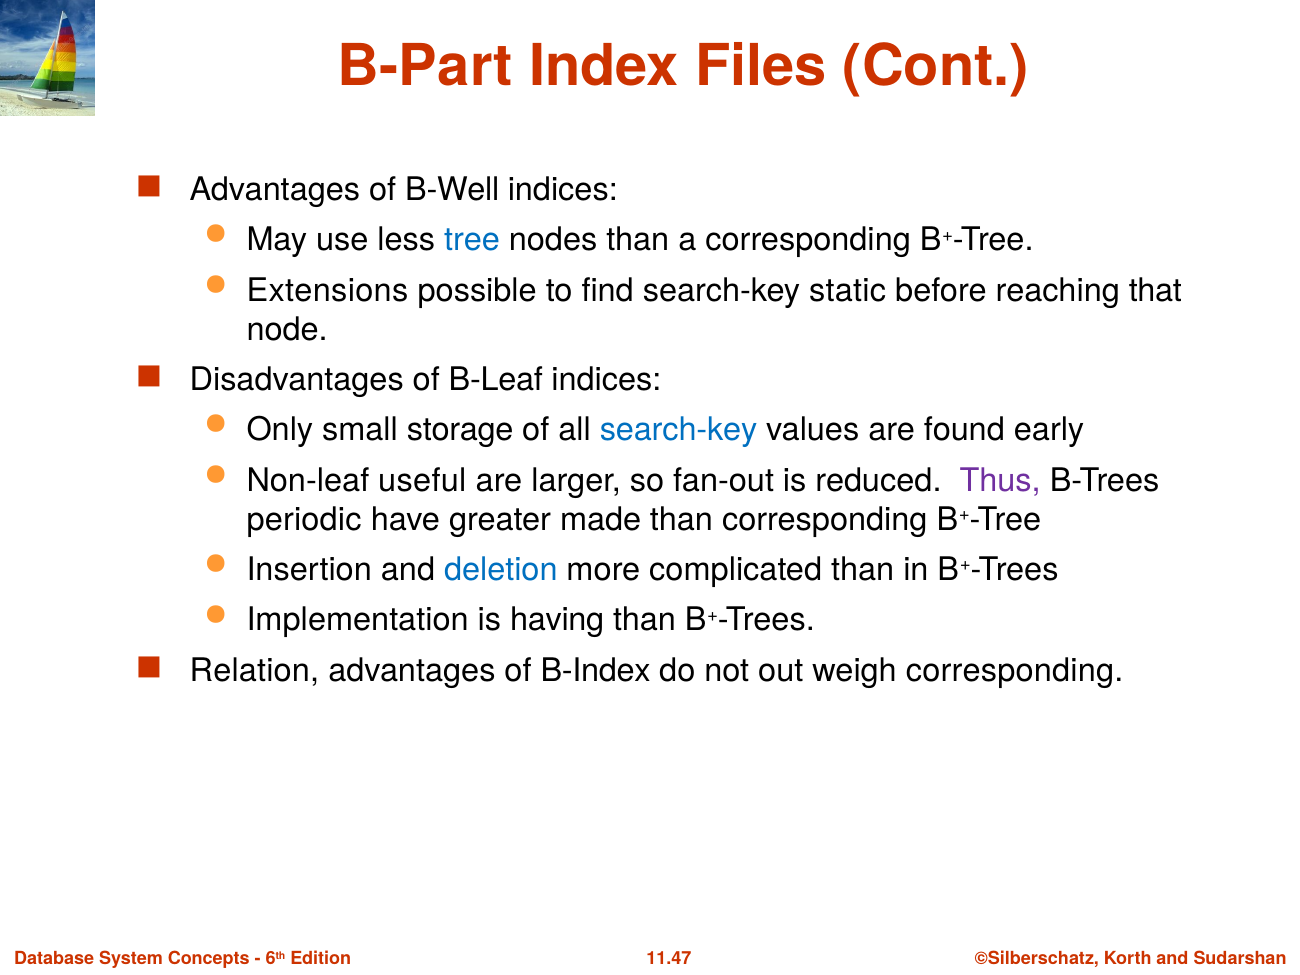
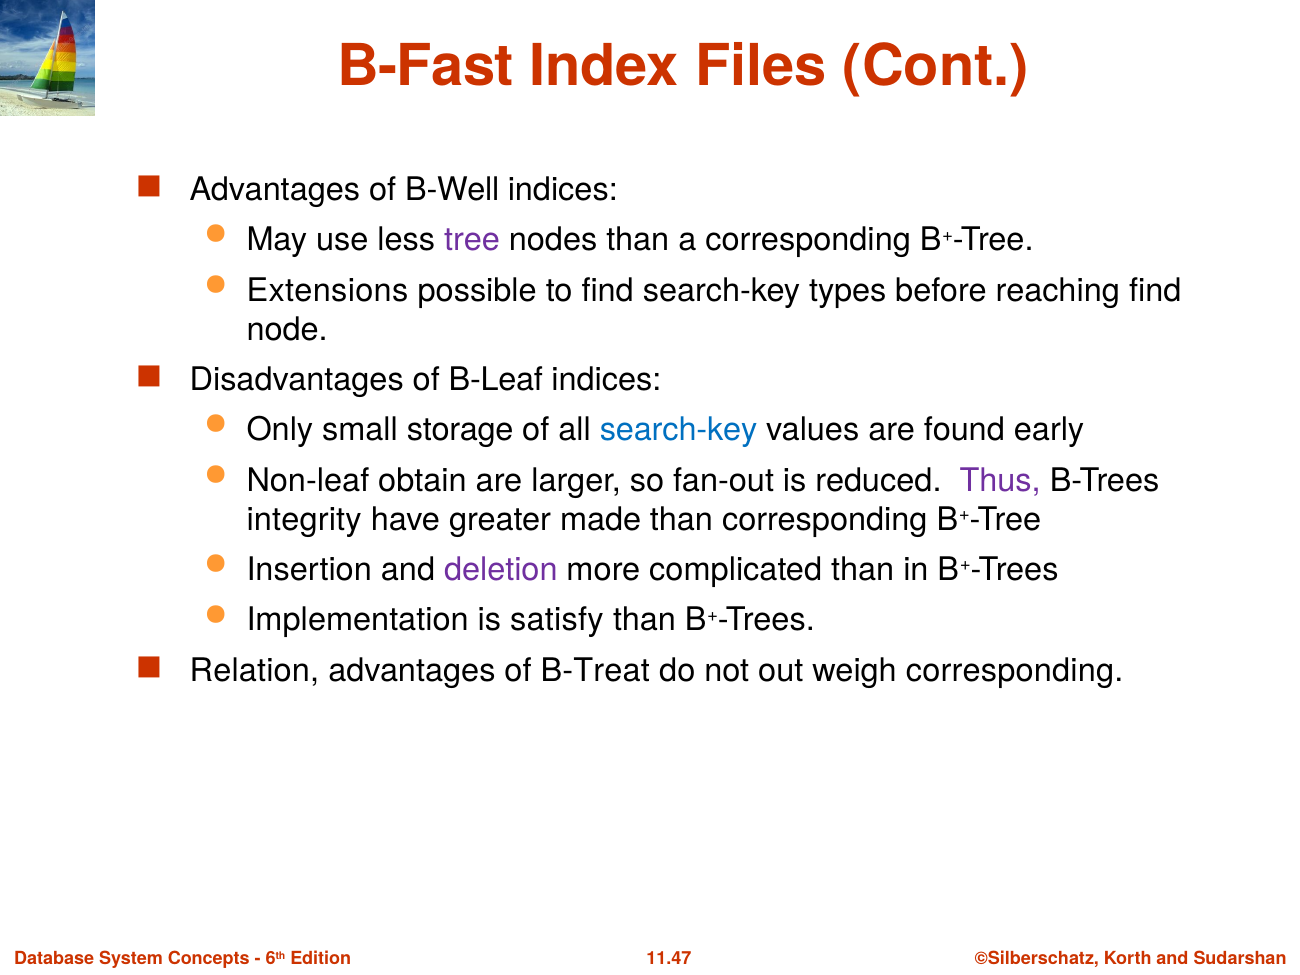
B-Part: B-Part -> B-Fast
tree colour: blue -> purple
static: static -> types
reaching that: that -> find
useful: useful -> obtain
periodic: periodic -> integrity
deletion colour: blue -> purple
having: having -> satisfy
B-Index: B-Index -> B-Treat
